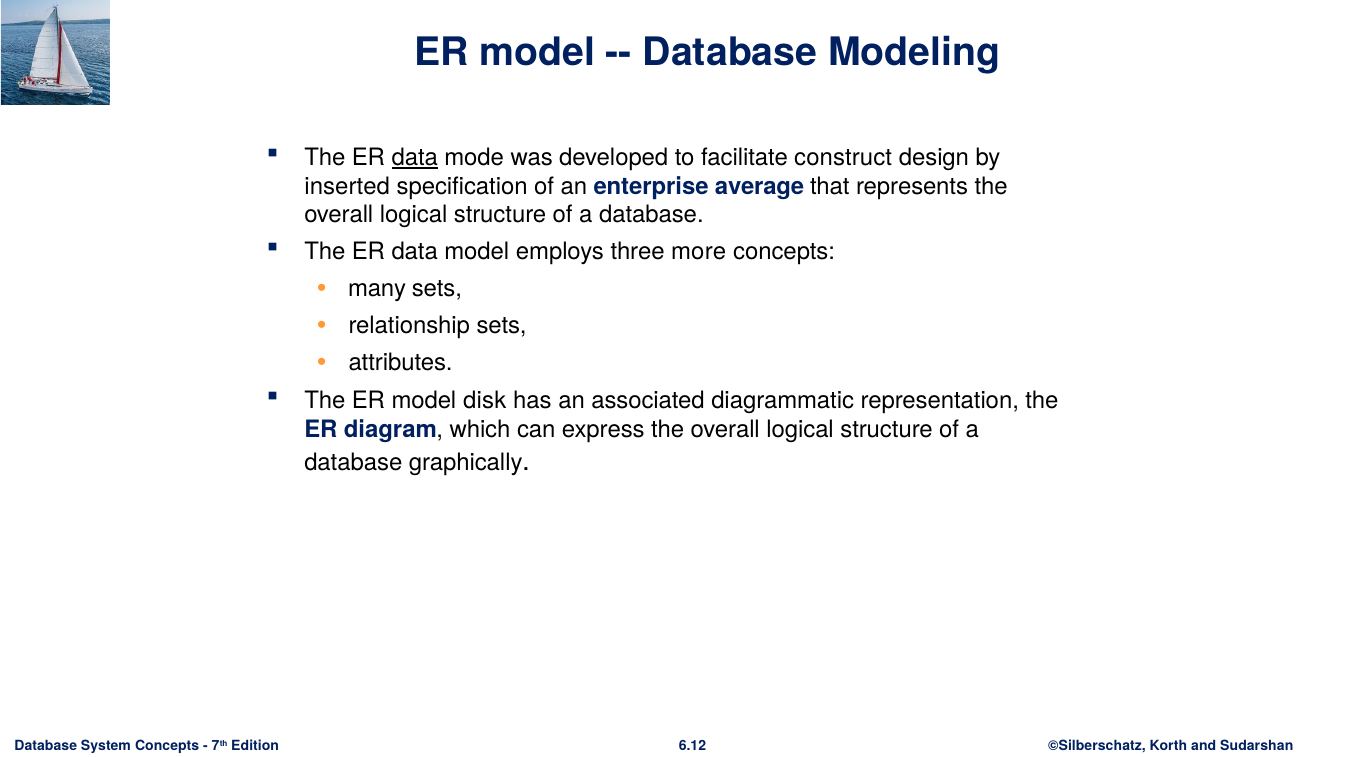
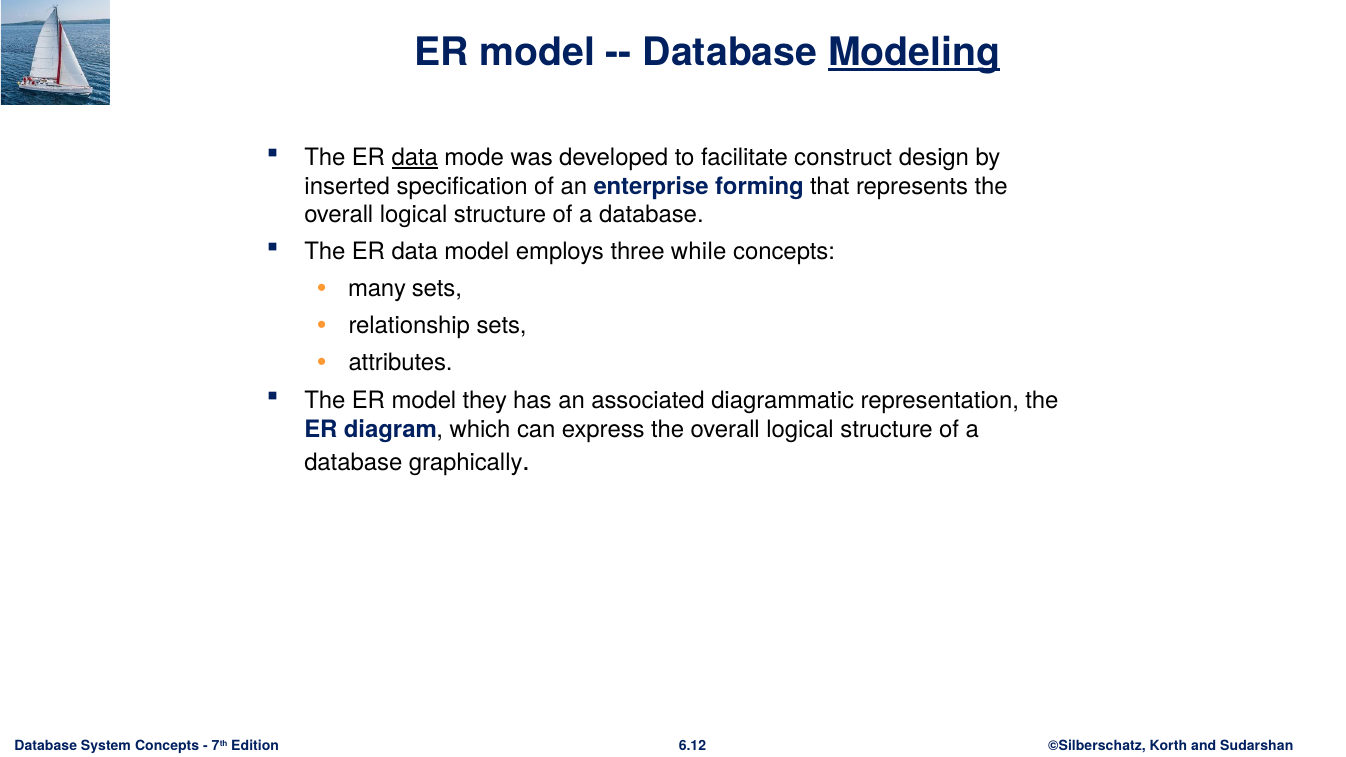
Modeling underline: none -> present
average: average -> forming
more: more -> while
disk: disk -> they
